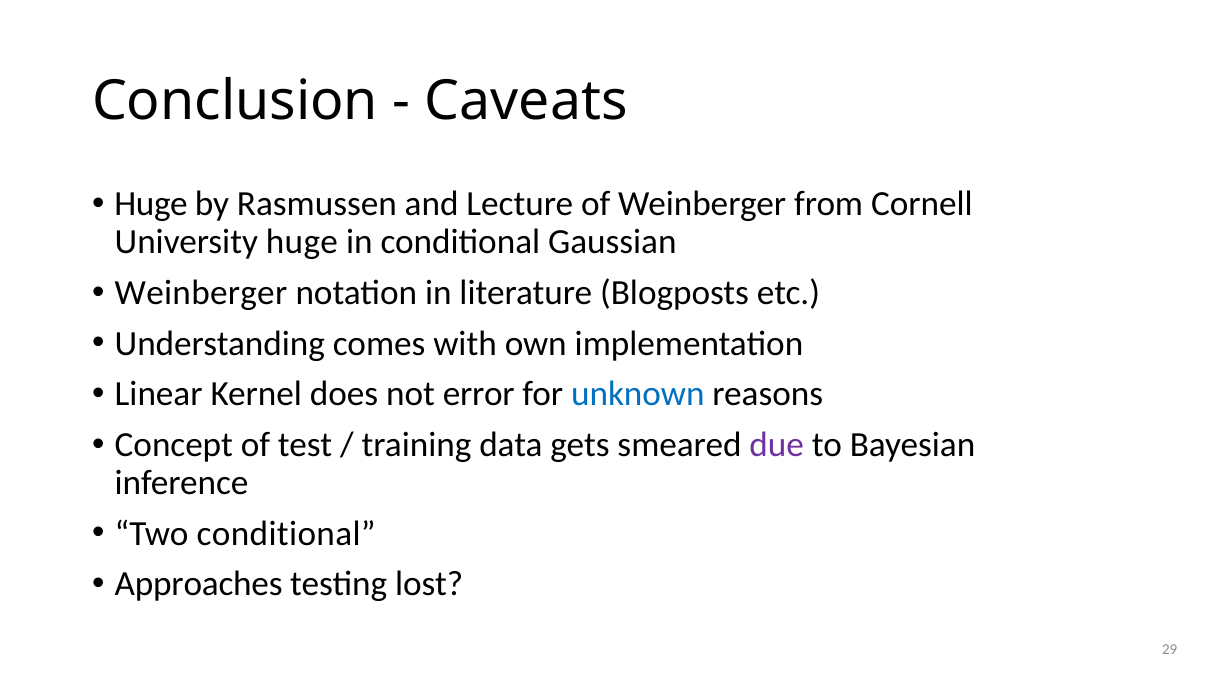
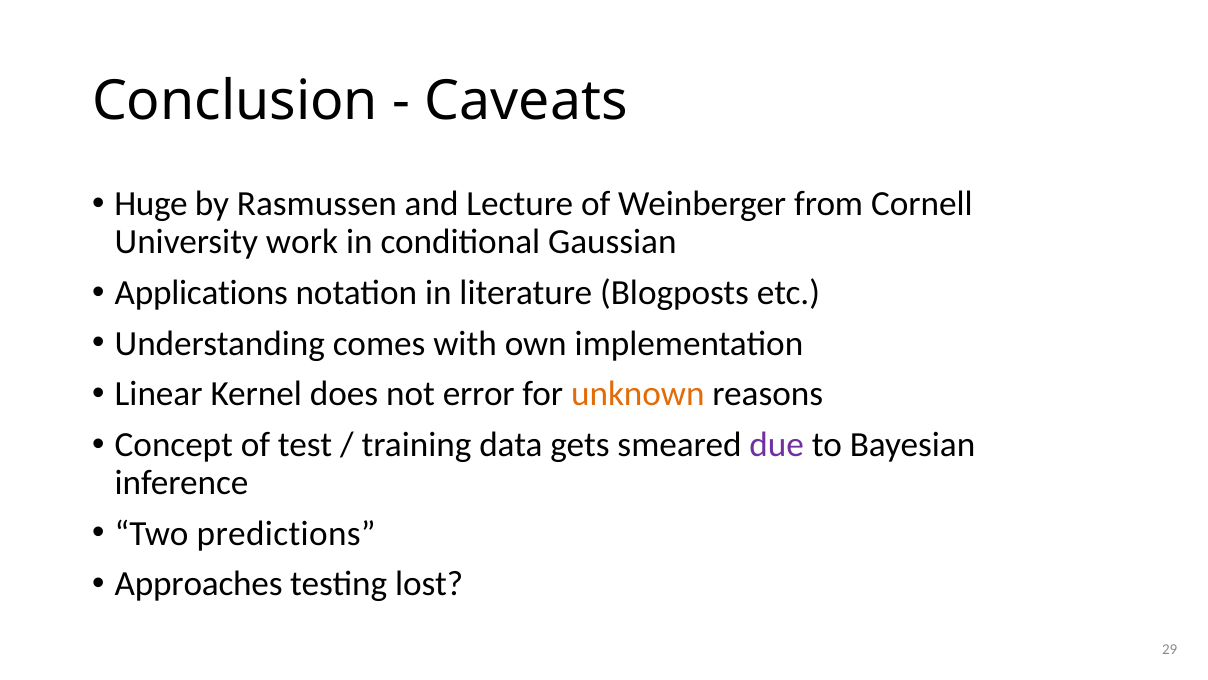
University huge: huge -> work
Weinberger at (201, 293): Weinberger -> Applications
unknown colour: blue -> orange
Two conditional: conditional -> predictions
